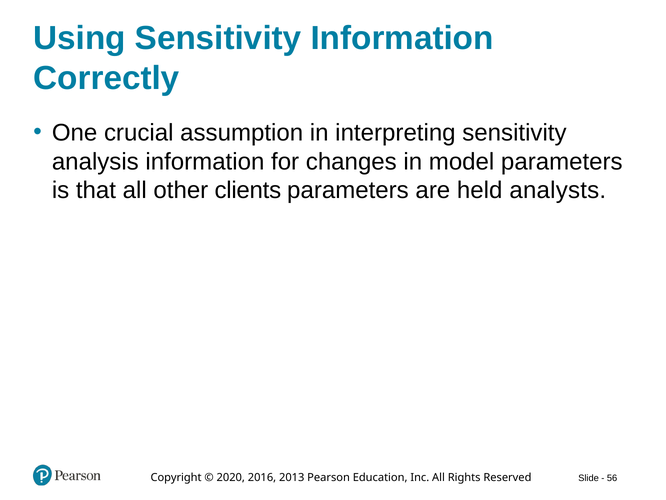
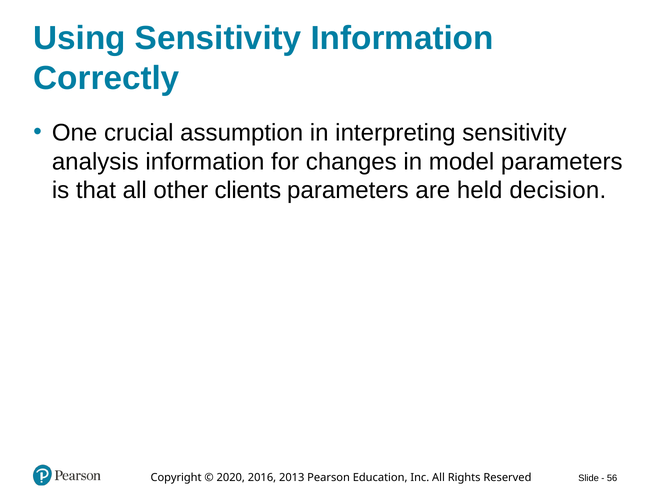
analysts: analysts -> decision
